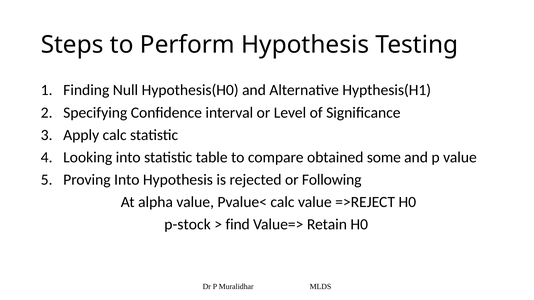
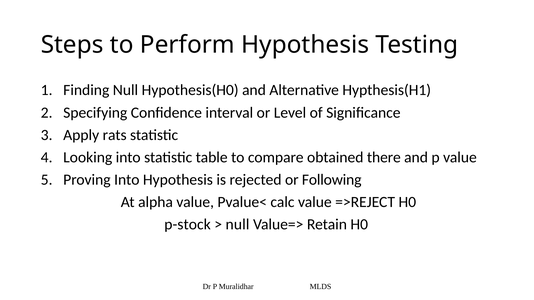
Apply calc: calc -> rats
some: some -> there
find at (238, 225): find -> null
